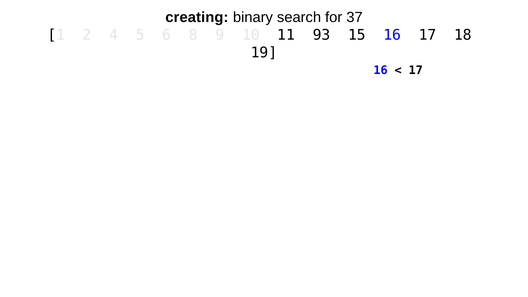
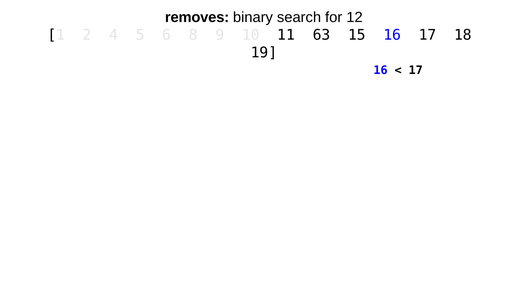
creating: creating -> removes
37: 37 -> 12
93: 93 -> 63
